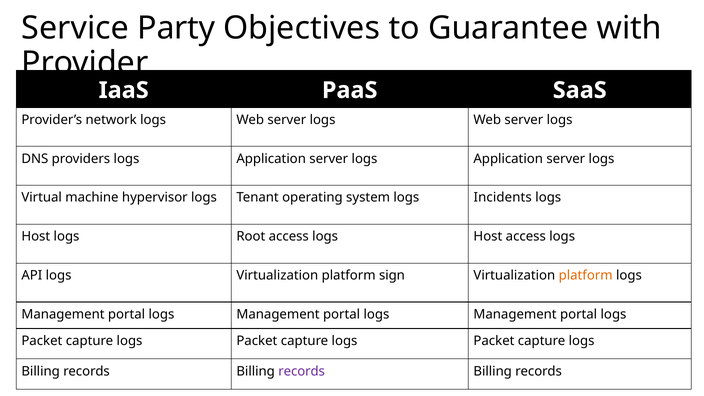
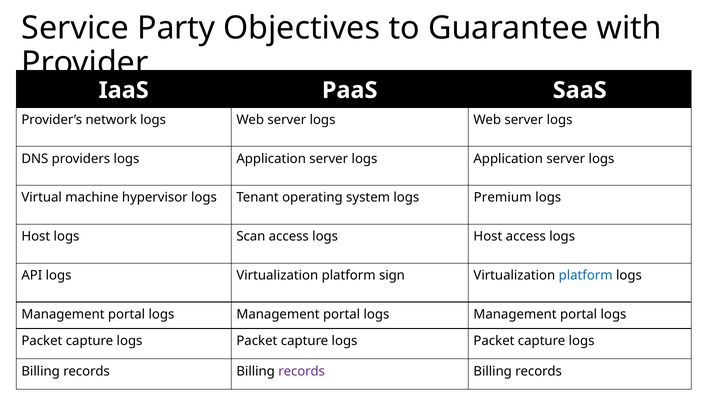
Incidents: Incidents -> Premium
Root: Root -> Scan
platform at (586, 275) colour: orange -> blue
